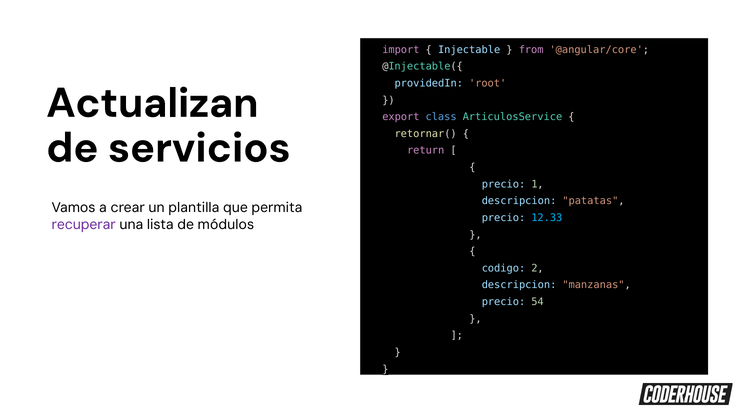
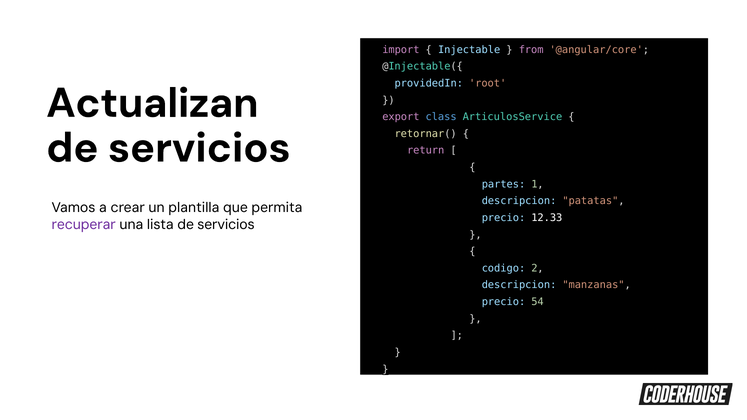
precio at (504, 184): precio -> partes
12.33 colour: light blue -> white
lista de módulos: módulos -> servicios
